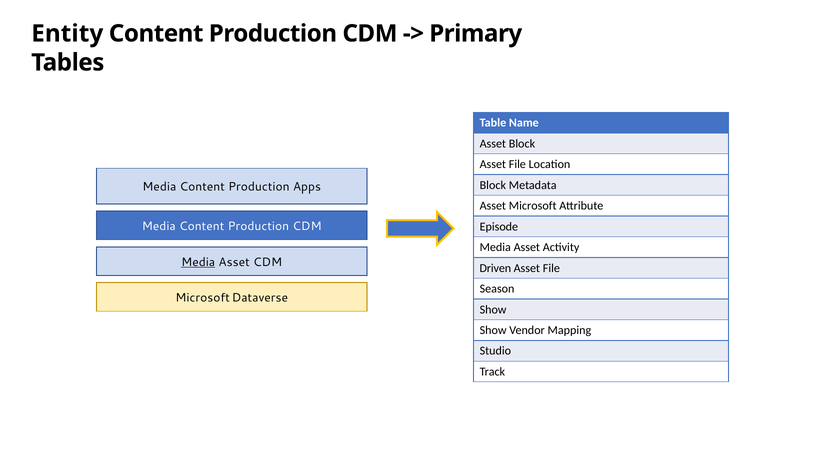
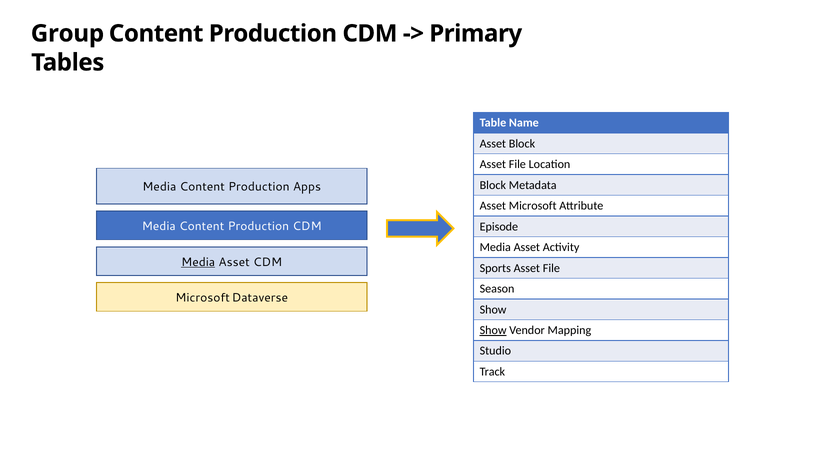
Entity: Entity -> Group
Driven: Driven -> Sports
Show at (493, 330) underline: none -> present
